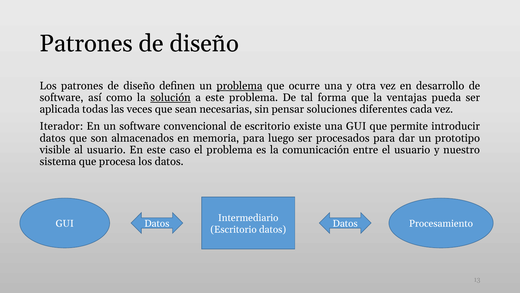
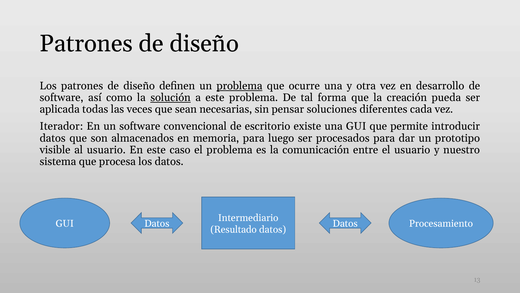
ventajas: ventajas -> creación
Escritorio at (234, 229): Escritorio -> Resultado
